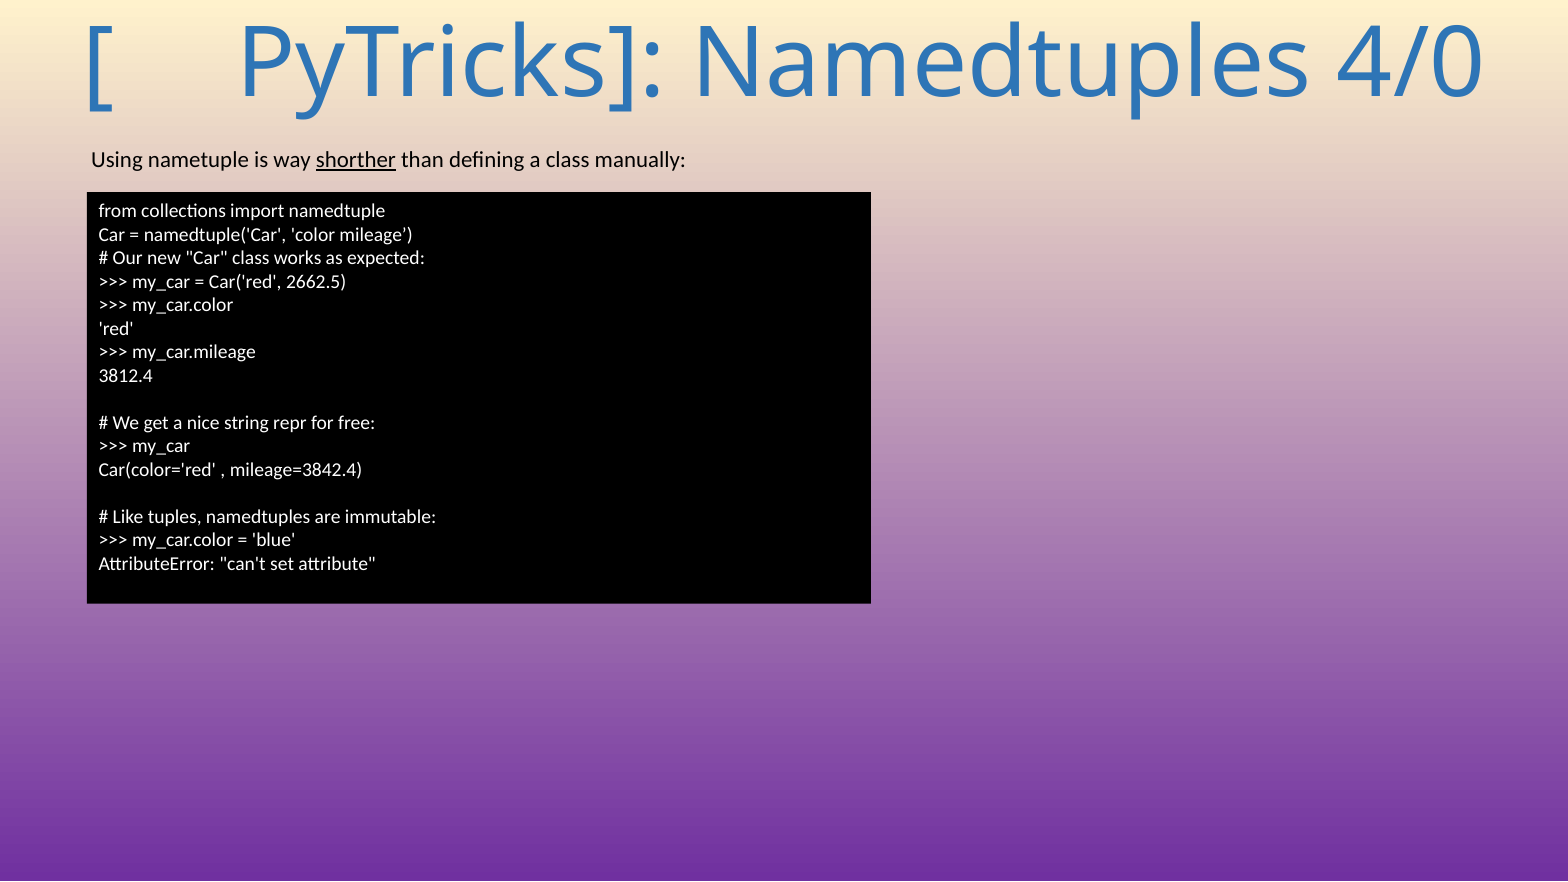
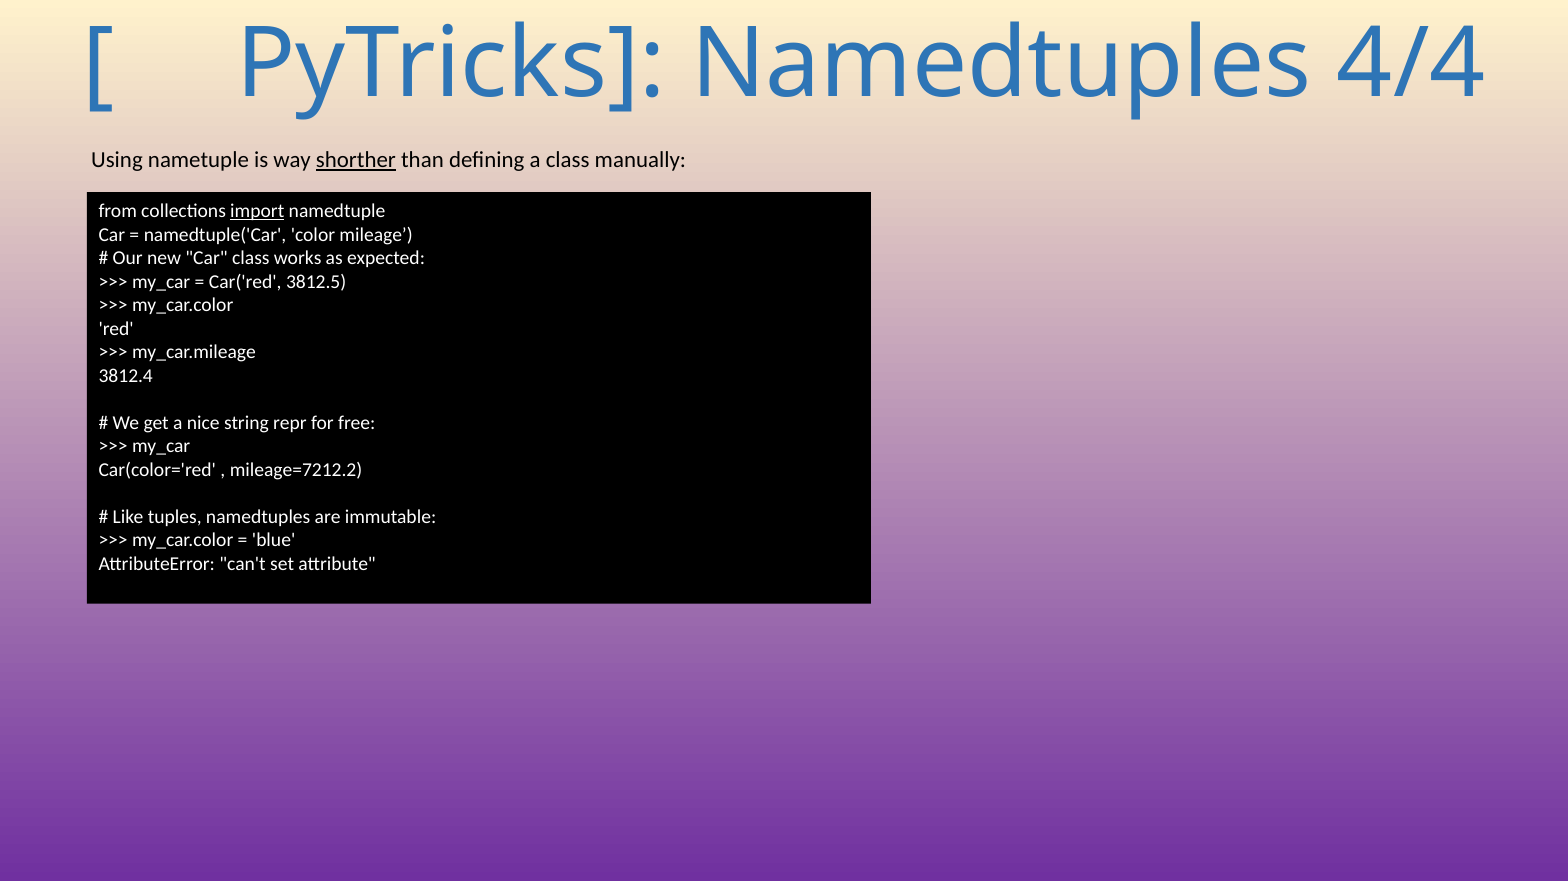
4/0: 4/0 -> 4/4
import underline: none -> present
2662.5: 2662.5 -> 3812.5
mileage=3842.4: mileage=3842.4 -> mileage=7212.2
